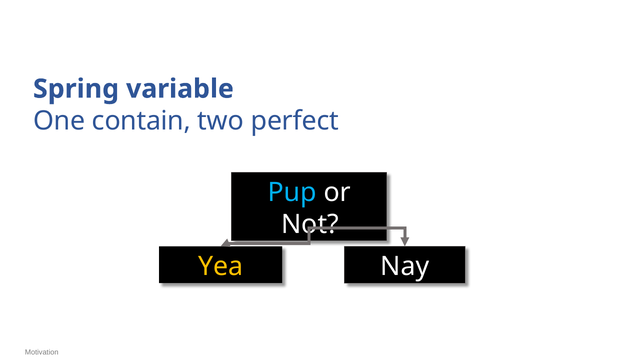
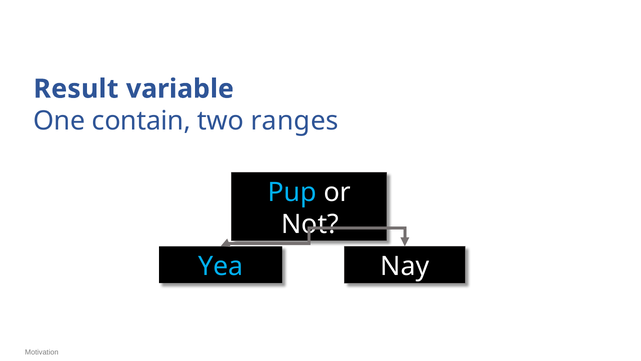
Spring: Spring -> Result
perfect: perfect -> ranges
Yea colour: yellow -> light blue
